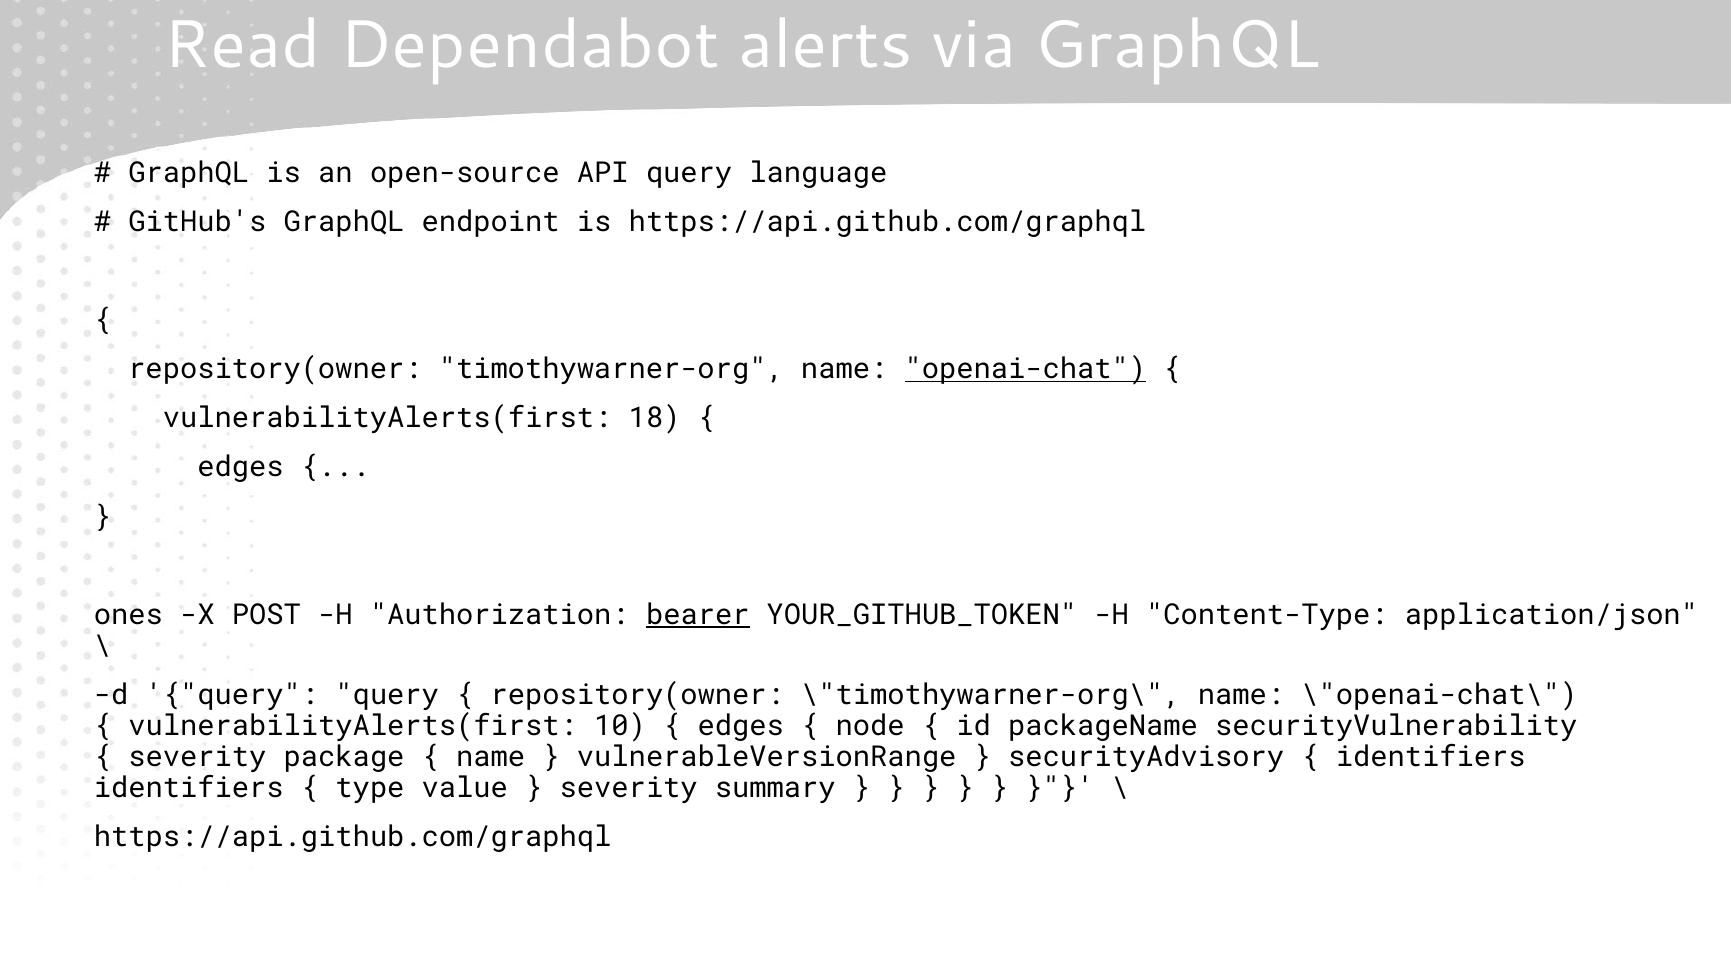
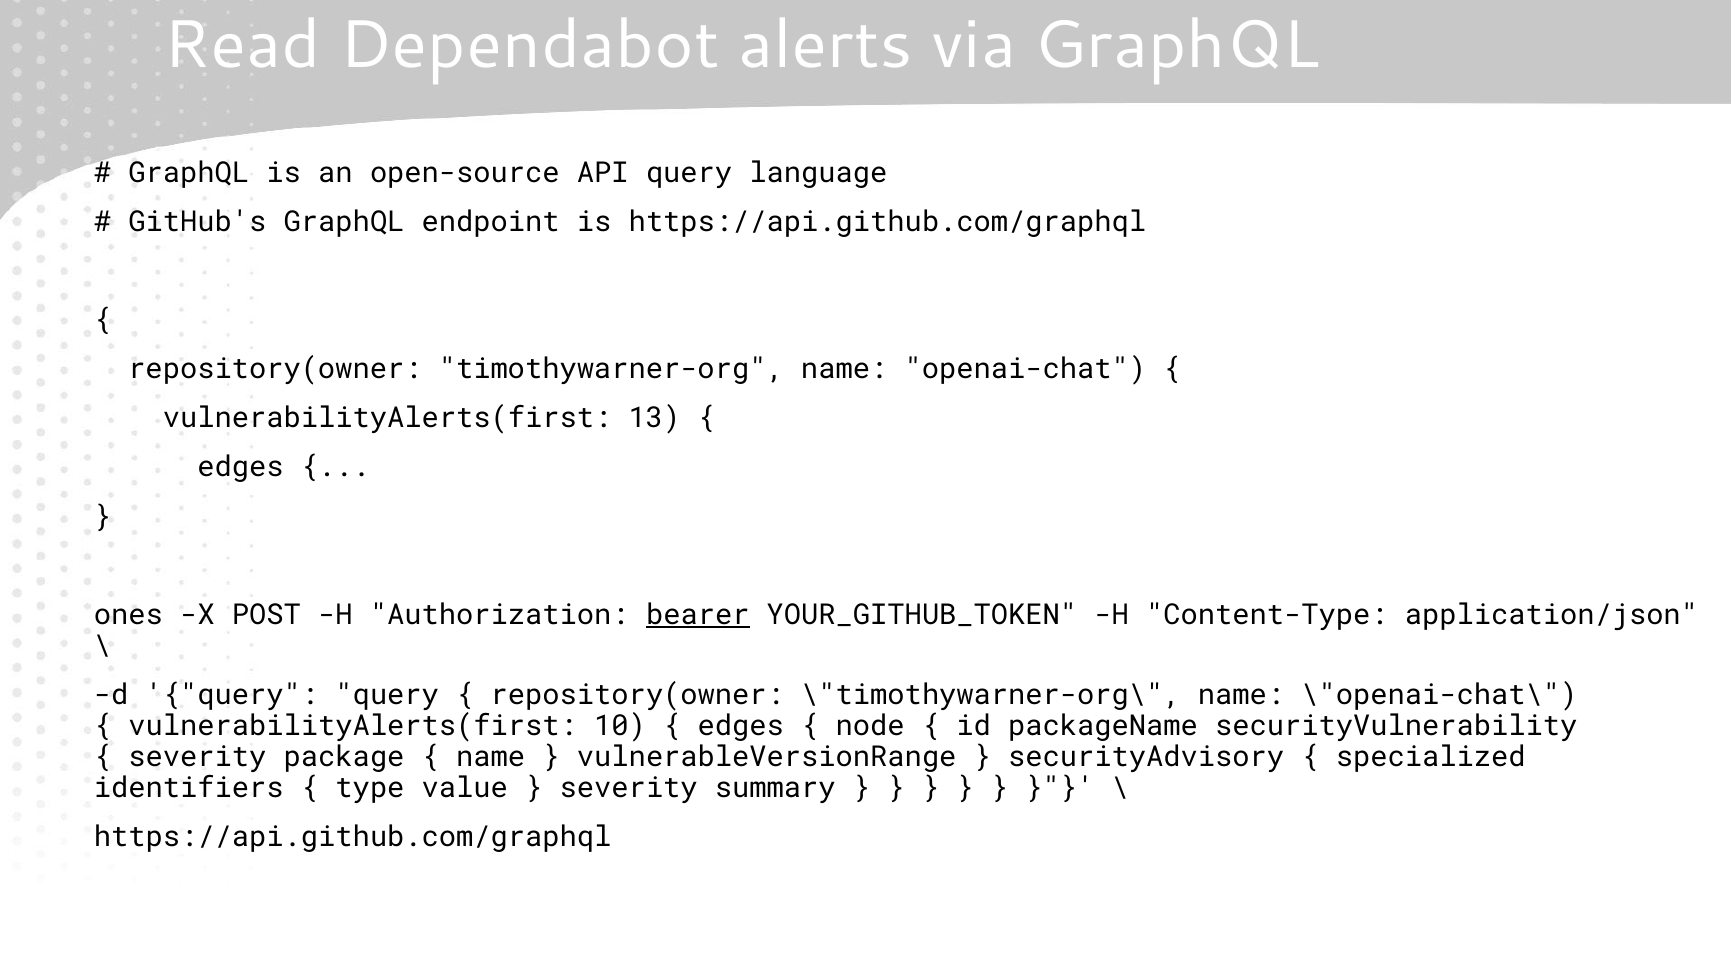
openai-chat underline: present -> none
18: 18 -> 13
identifiers at (1431, 758): identifiers -> specialized
